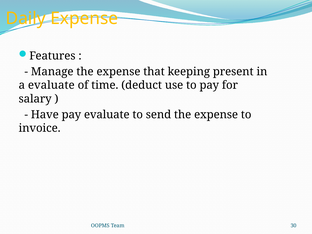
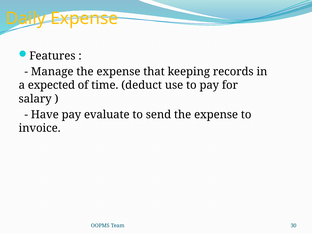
present: present -> records
a evaluate: evaluate -> expected
